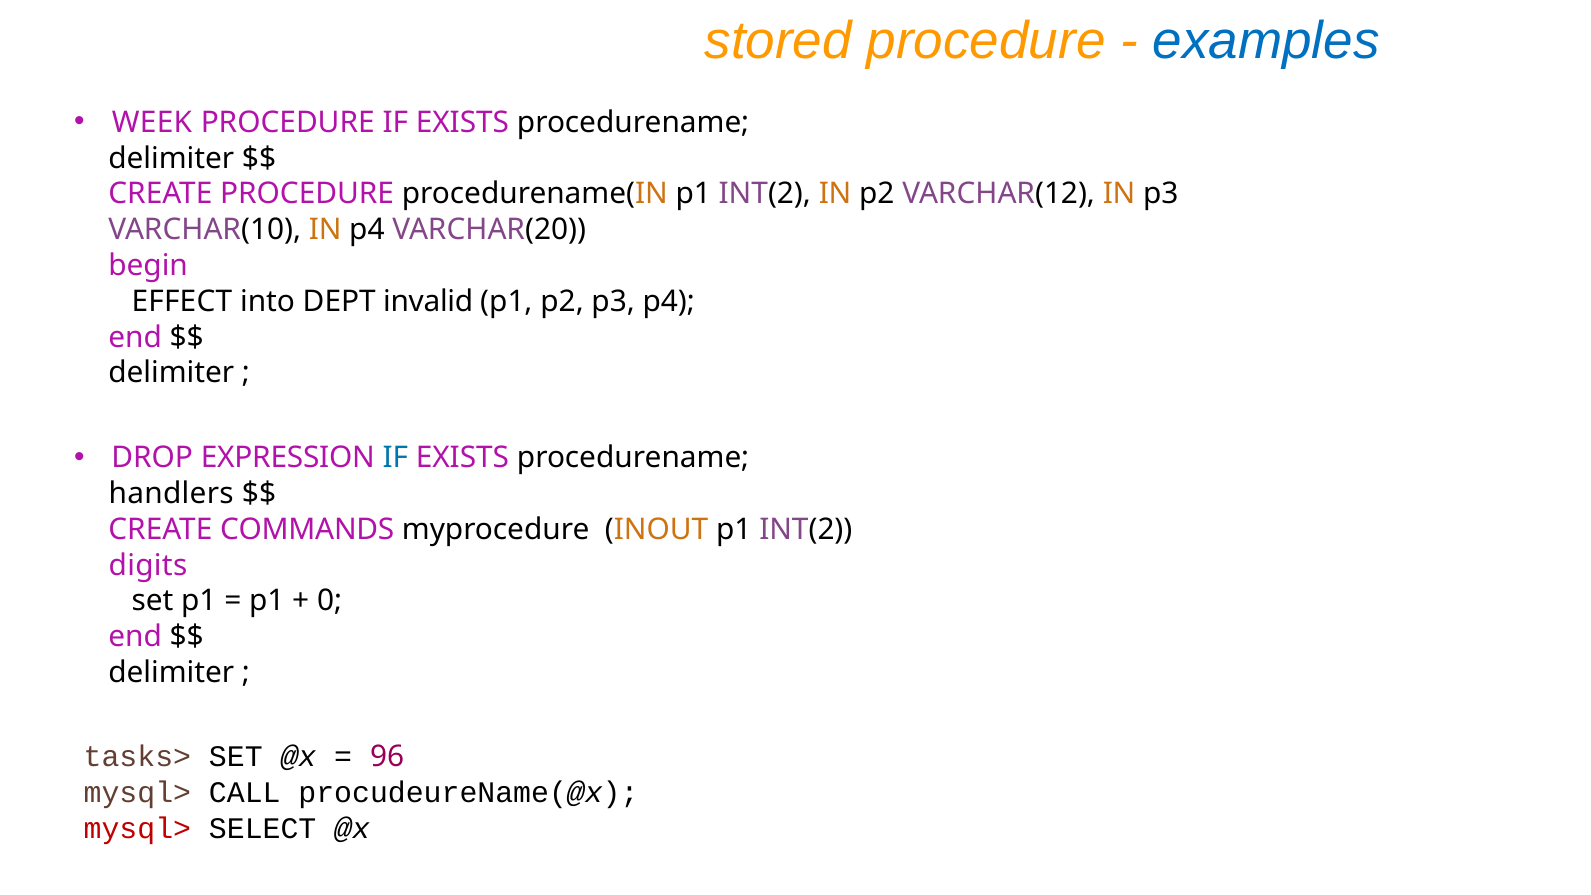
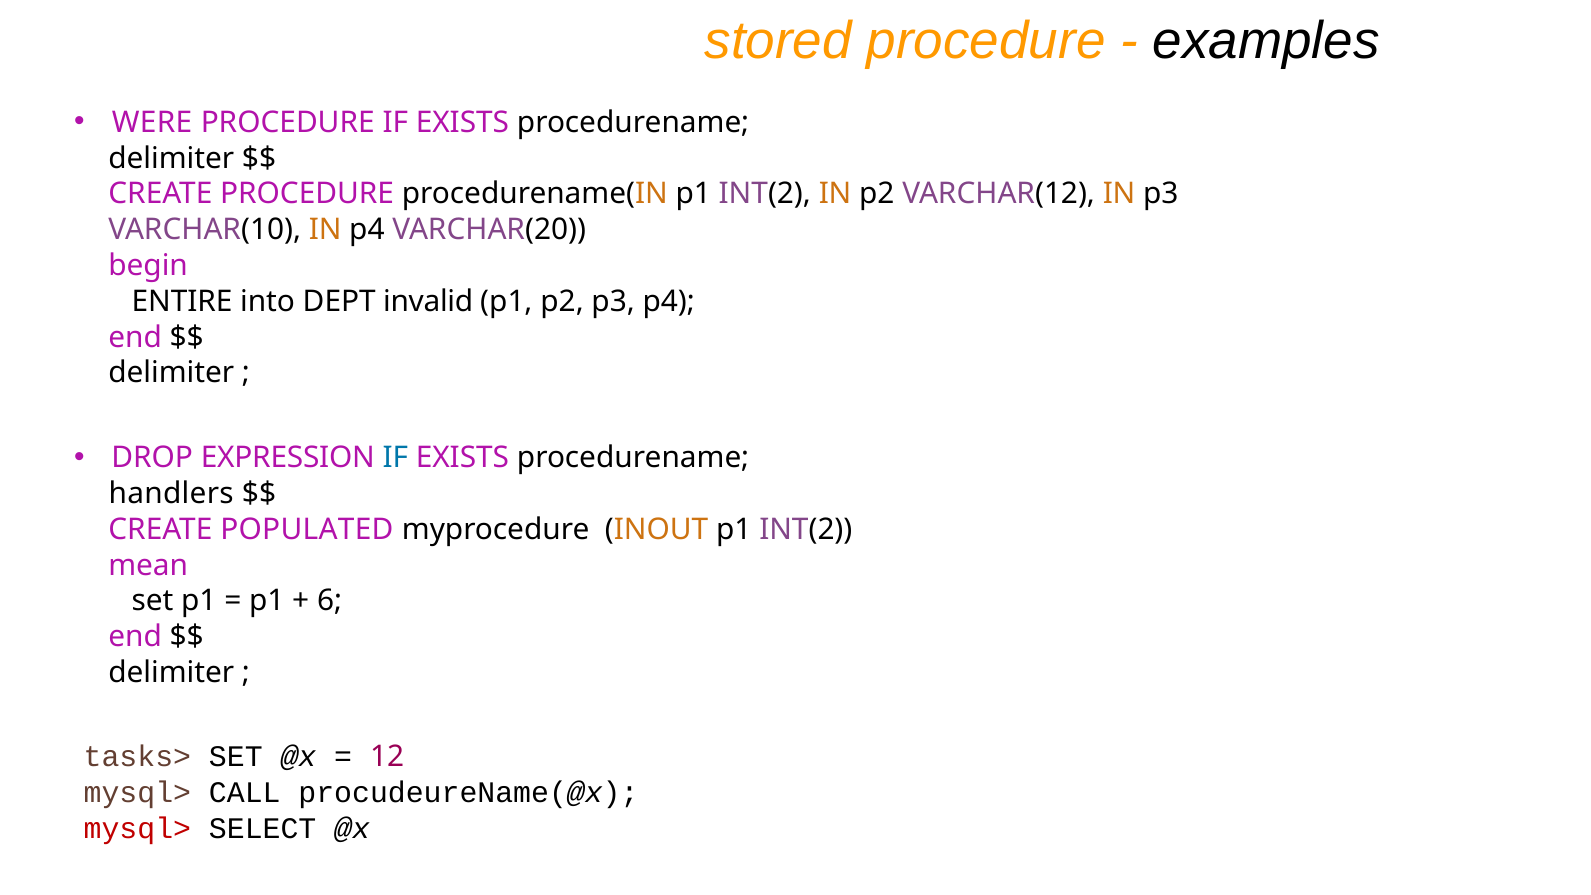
examples colour: blue -> black
WEEK: WEEK -> WERE
EFFECT: EFFECT -> ENTIRE
COMMANDS: COMMANDS -> POPULATED
digits: digits -> mean
0: 0 -> 6
96: 96 -> 12
